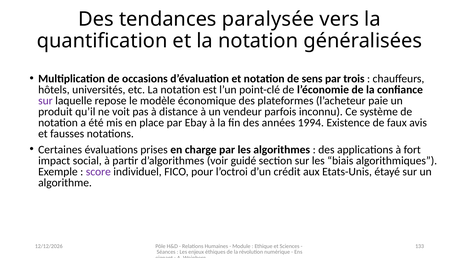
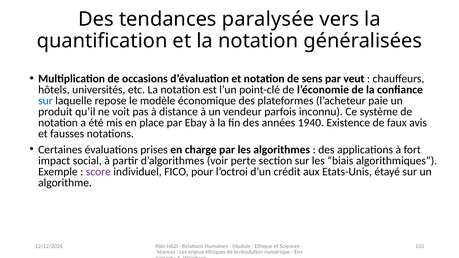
trois: trois -> veut
sur at (45, 101) colour: purple -> blue
1994: 1994 -> 1940
guidé: guidé -> perte
